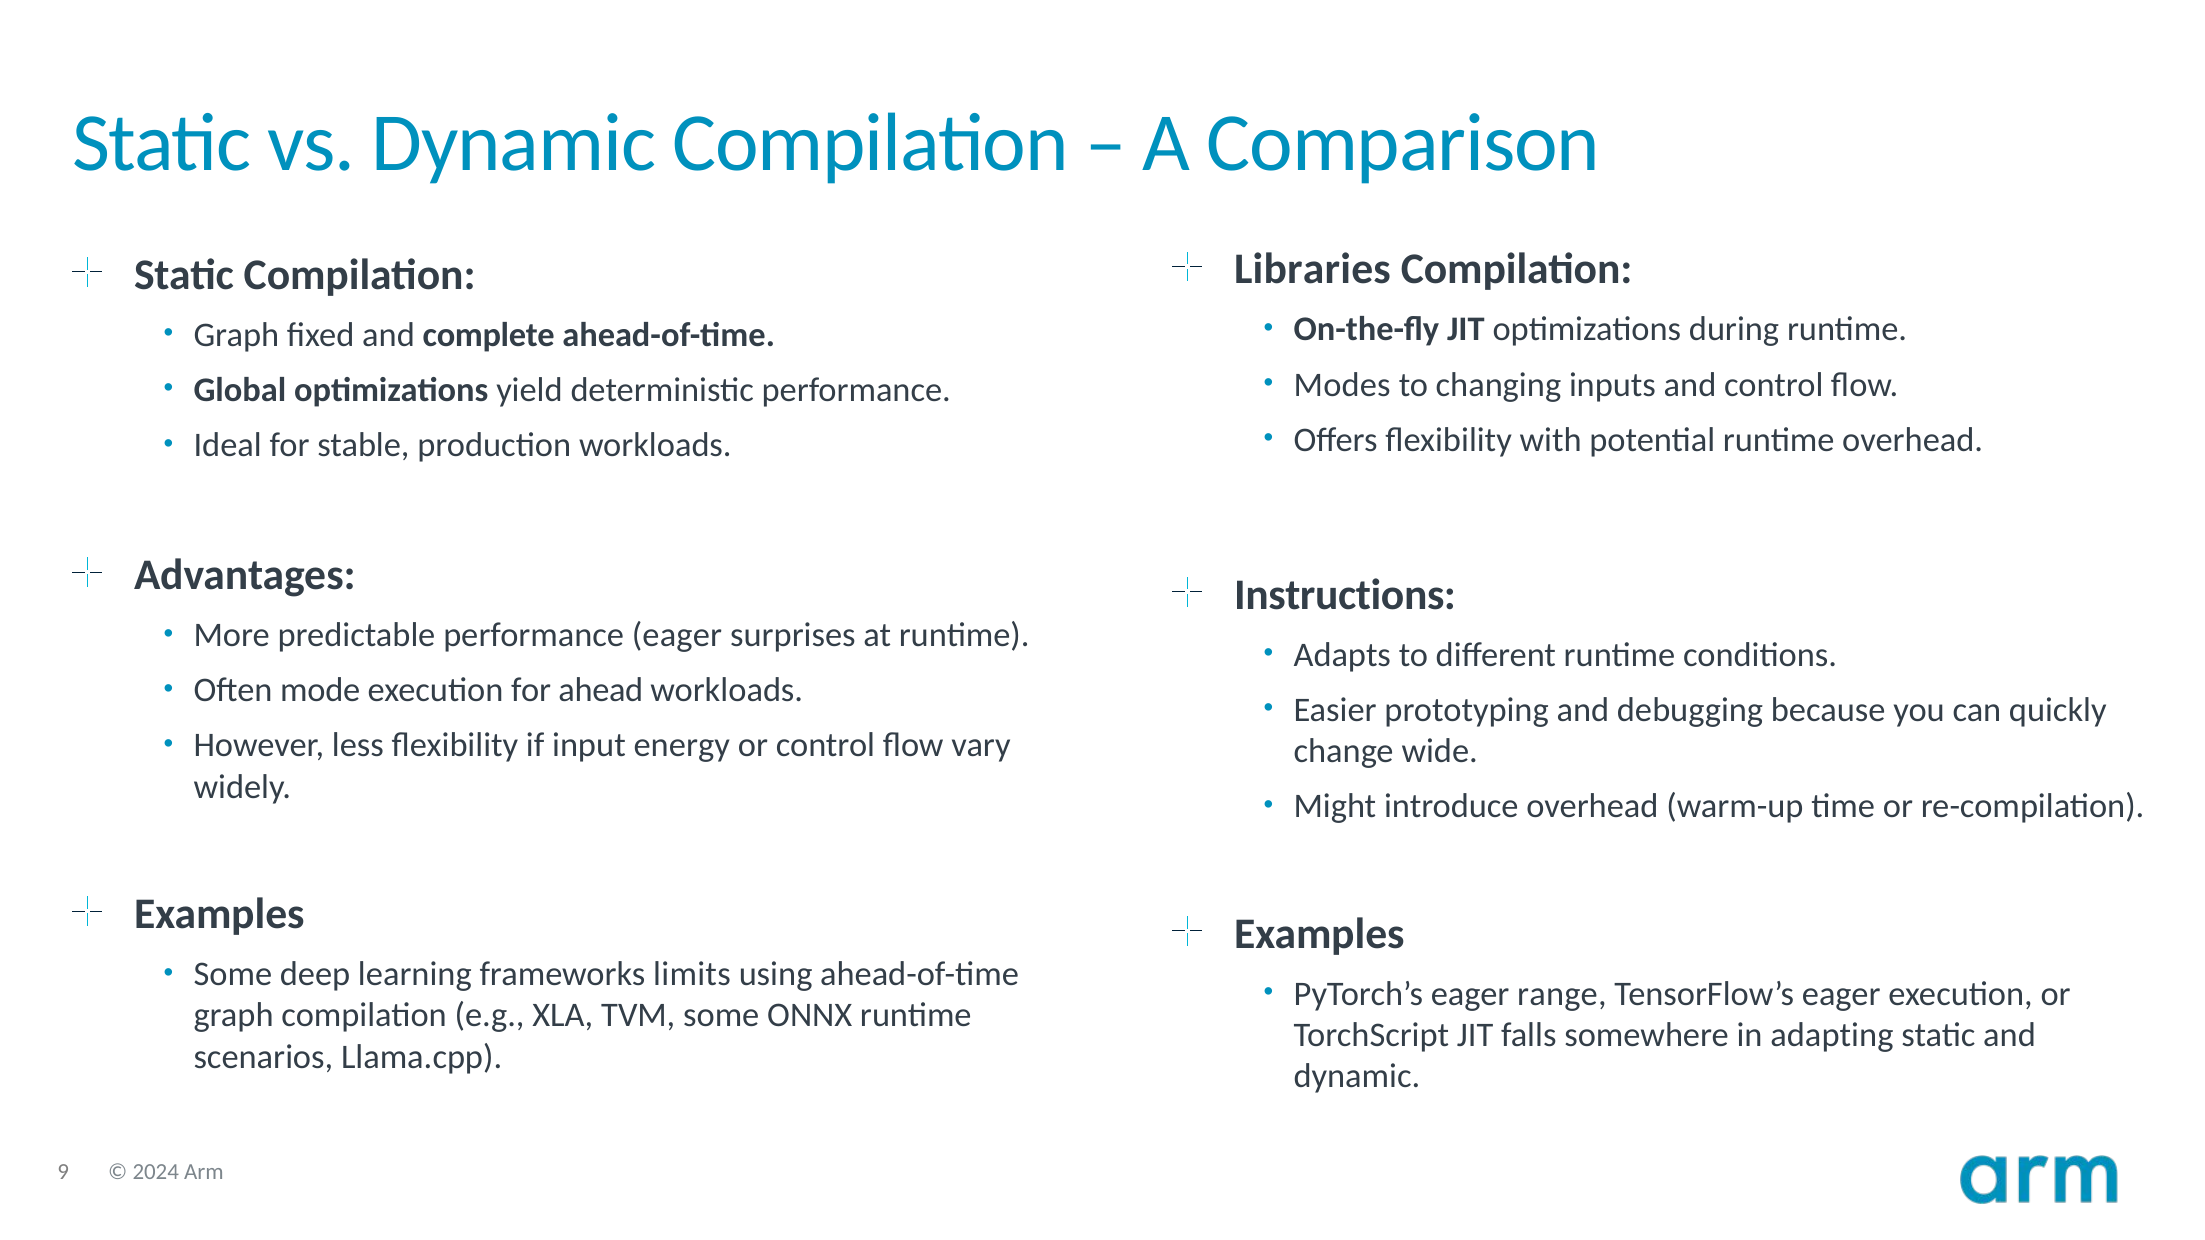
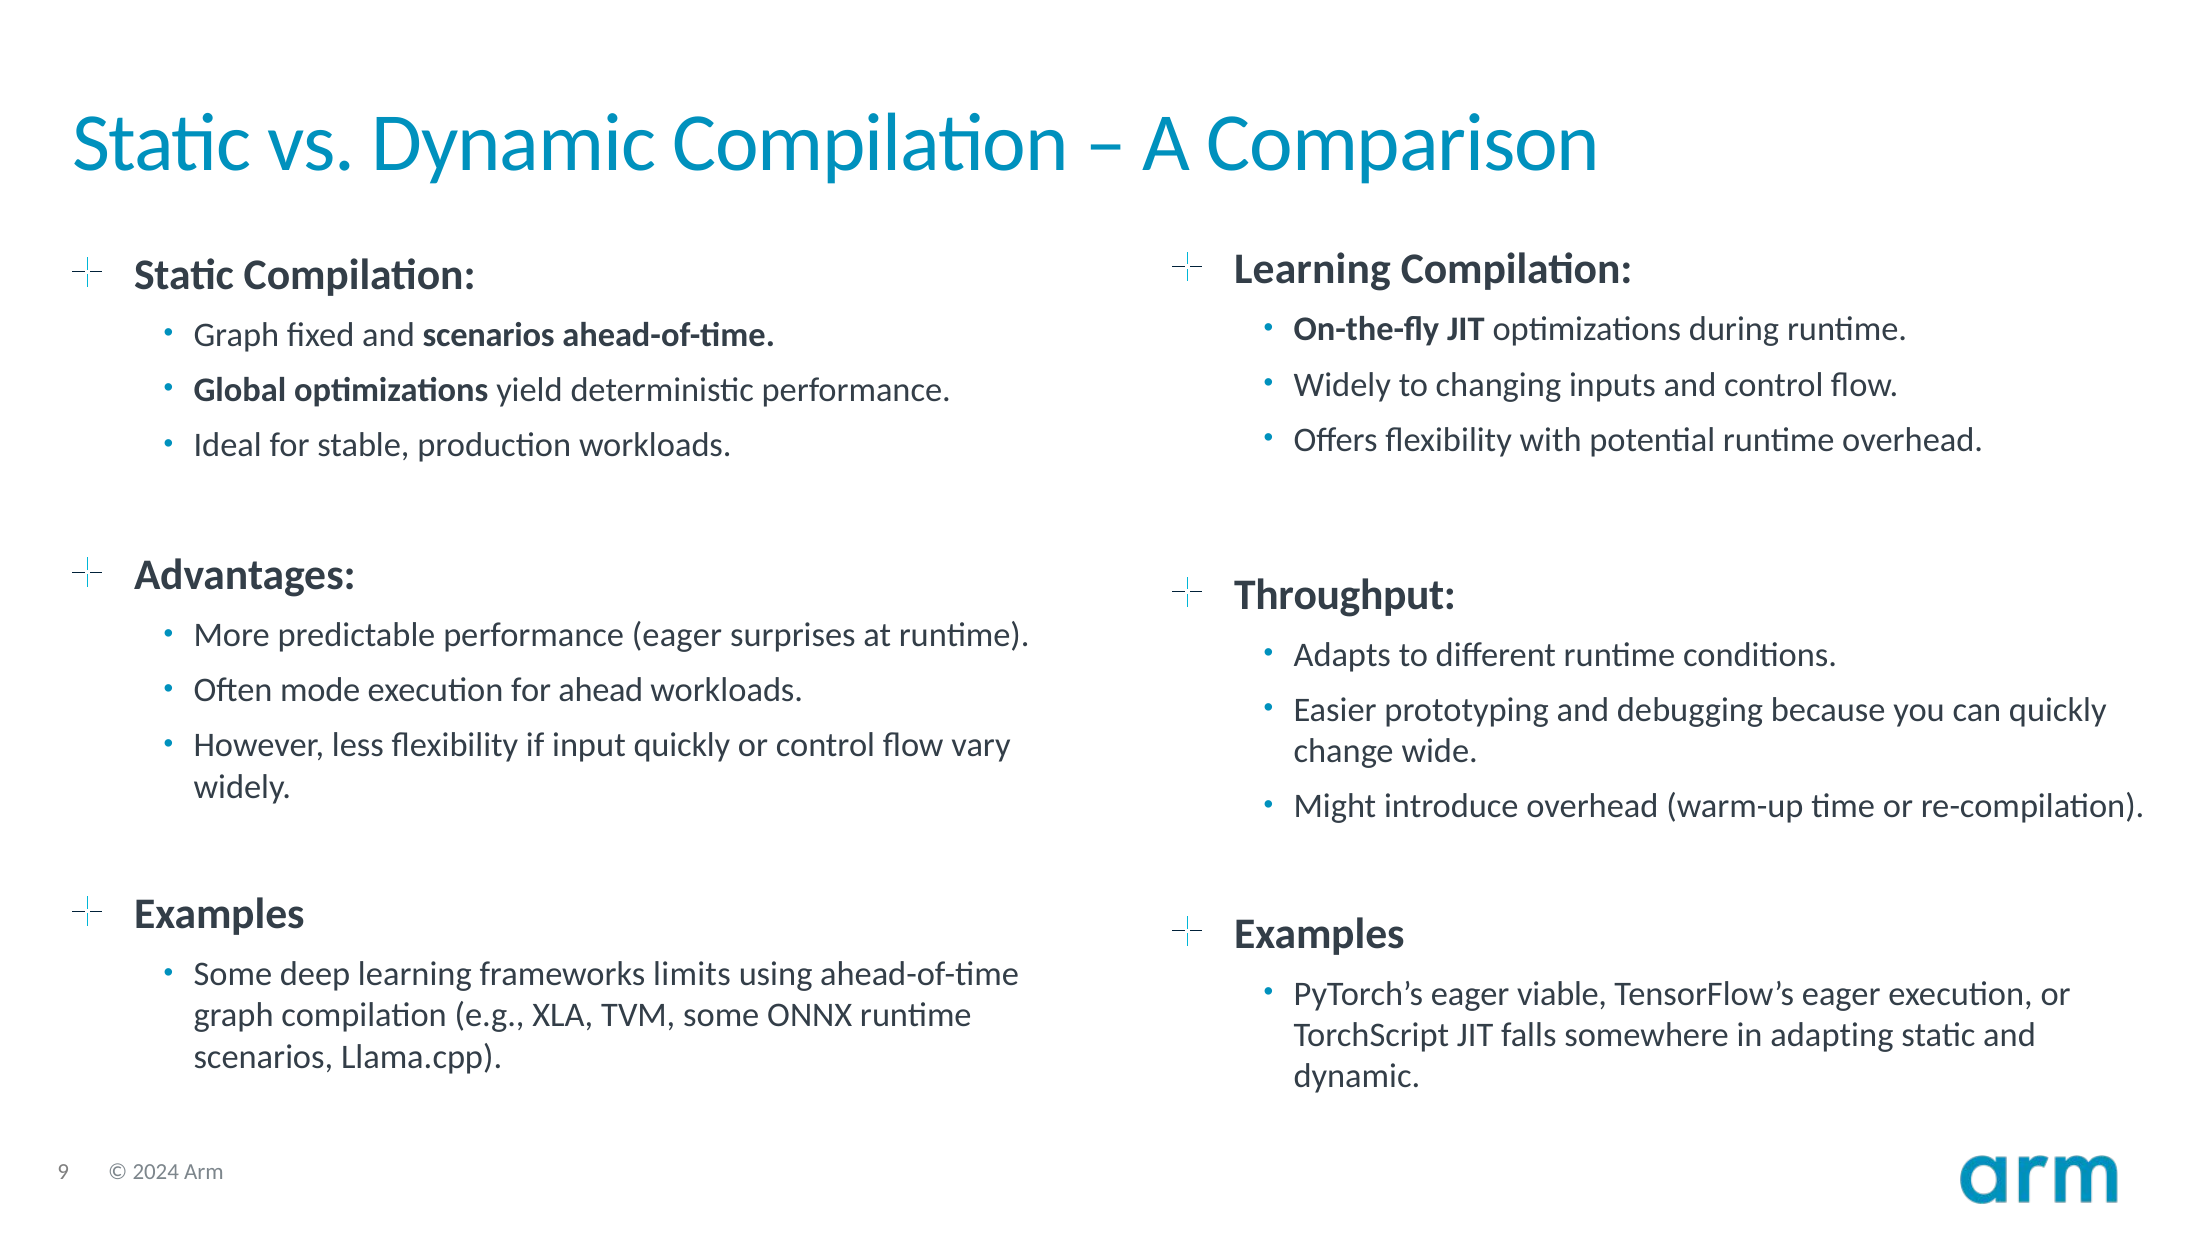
Libraries at (1312, 269): Libraries -> Learning
and complete: complete -> scenarios
Modes at (1342, 385): Modes -> Widely
Instructions: Instructions -> Throughput
input energy: energy -> quickly
range: range -> viable
